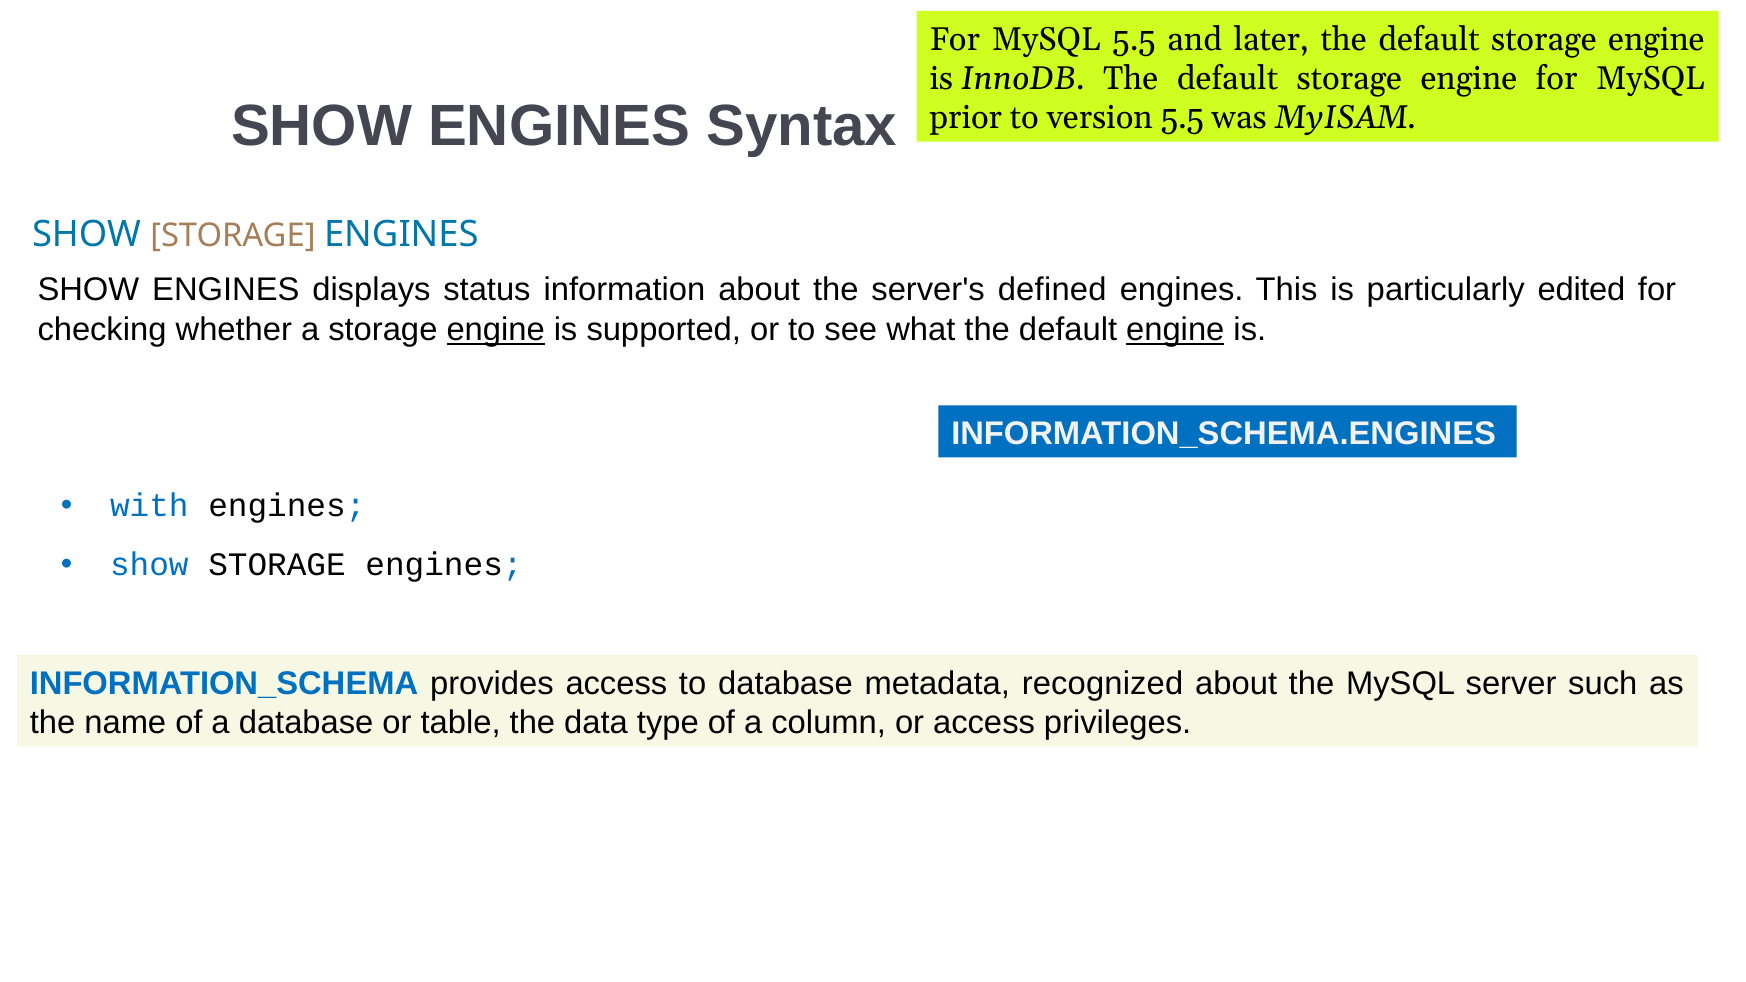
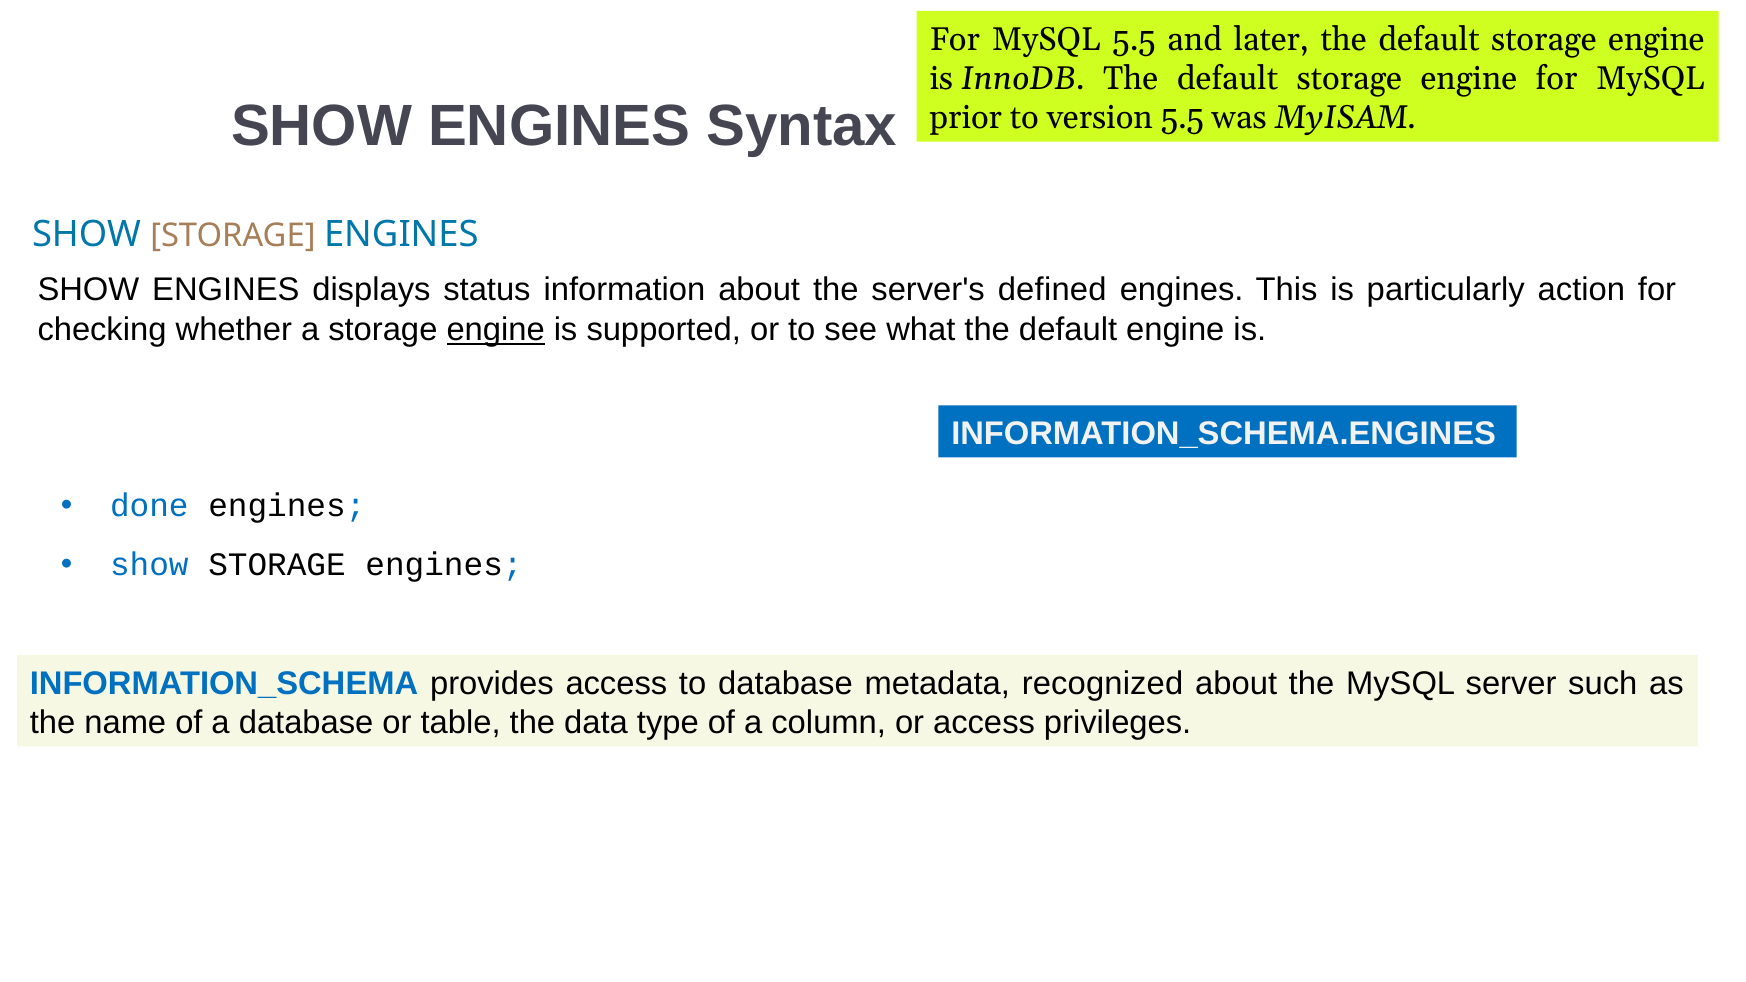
edited: edited -> action
engine at (1175, 330) underline: present -> none
with: with -> done
